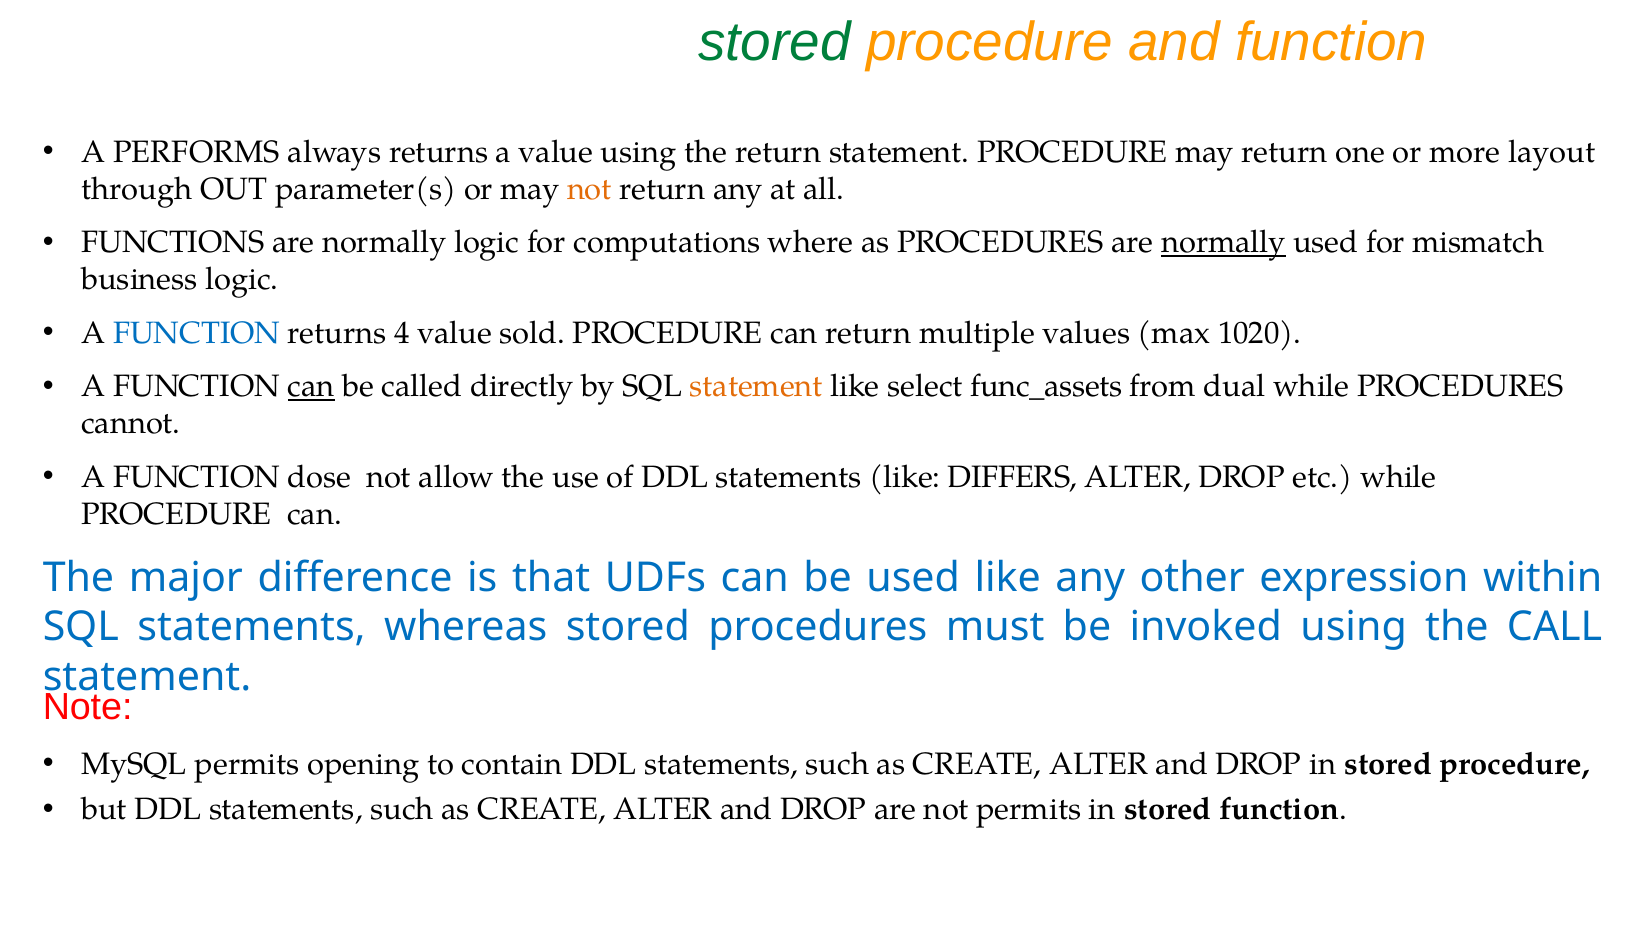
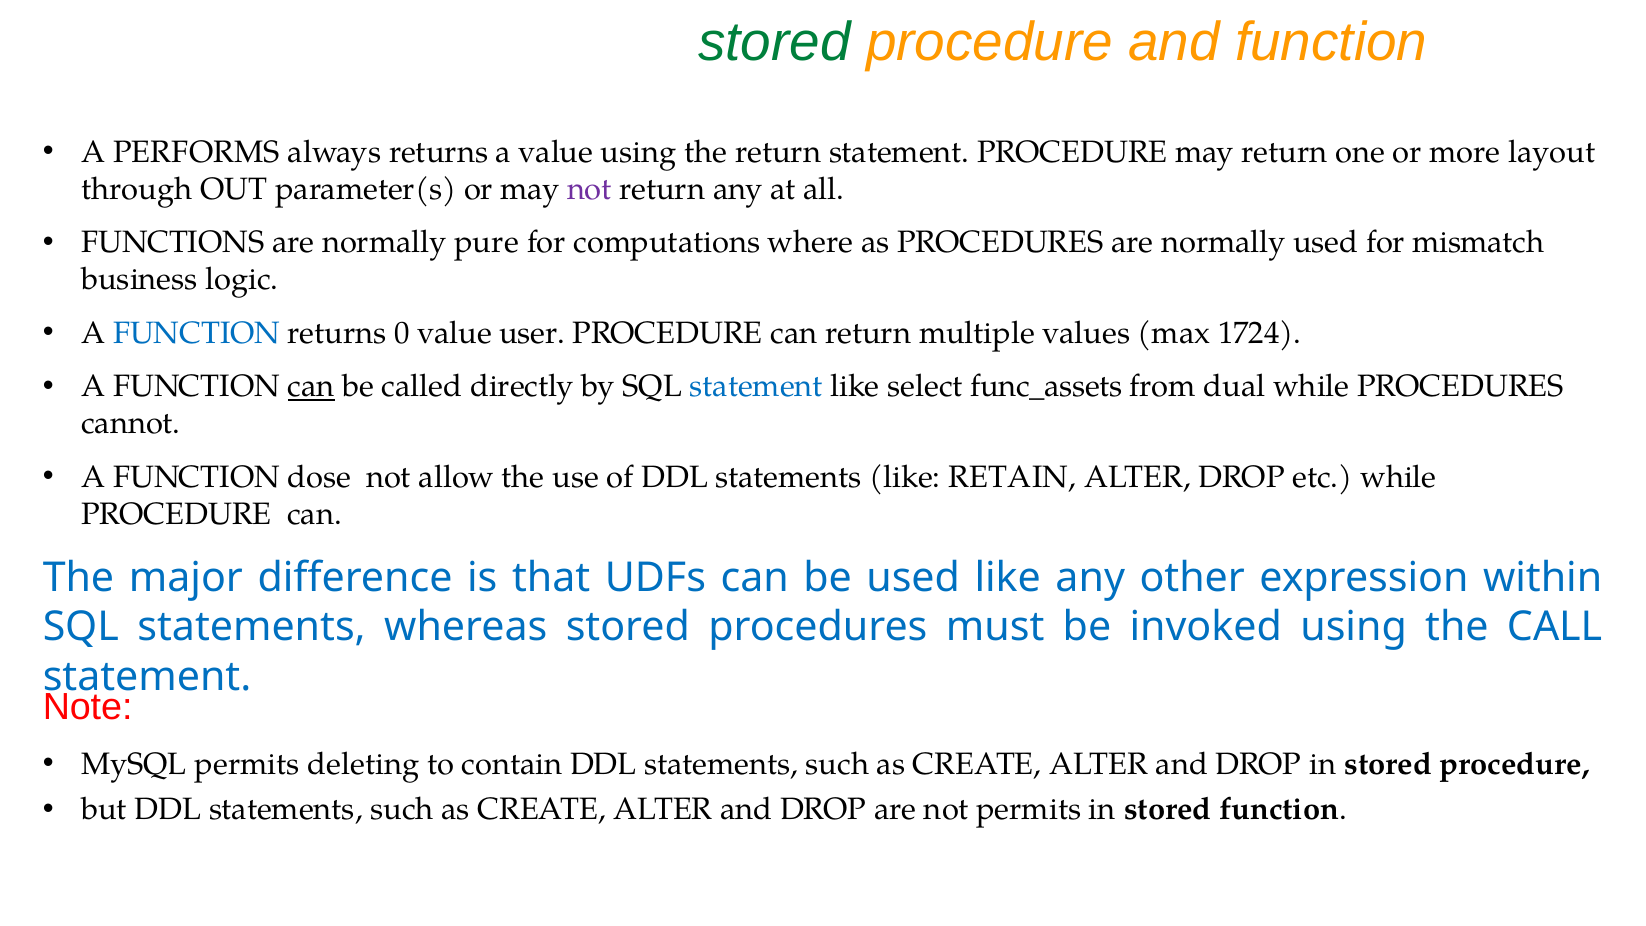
not at (589, 189) colour: orange -> purple
normally logic: logic -> pure
normally at (1224, 243) underline: present -> none
4: 4 -> 0
sold: sold -> user
1020: 1020 -> 1724
statement at (756, 387) colour: orange -> blue
DIFFERS: DIFFERS -> RETAIN
opening: opening -> deleting
